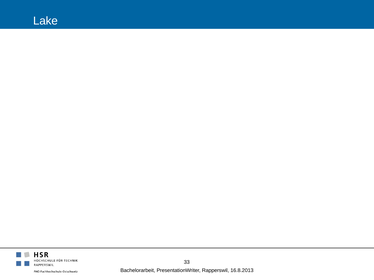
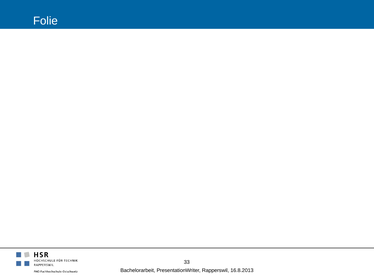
Lake: Lake -> Folie
